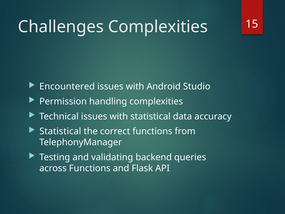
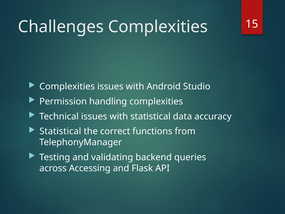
Encountered at (67, 86): Encountered -> Complexities
across Functions: Functions -> Accessing
